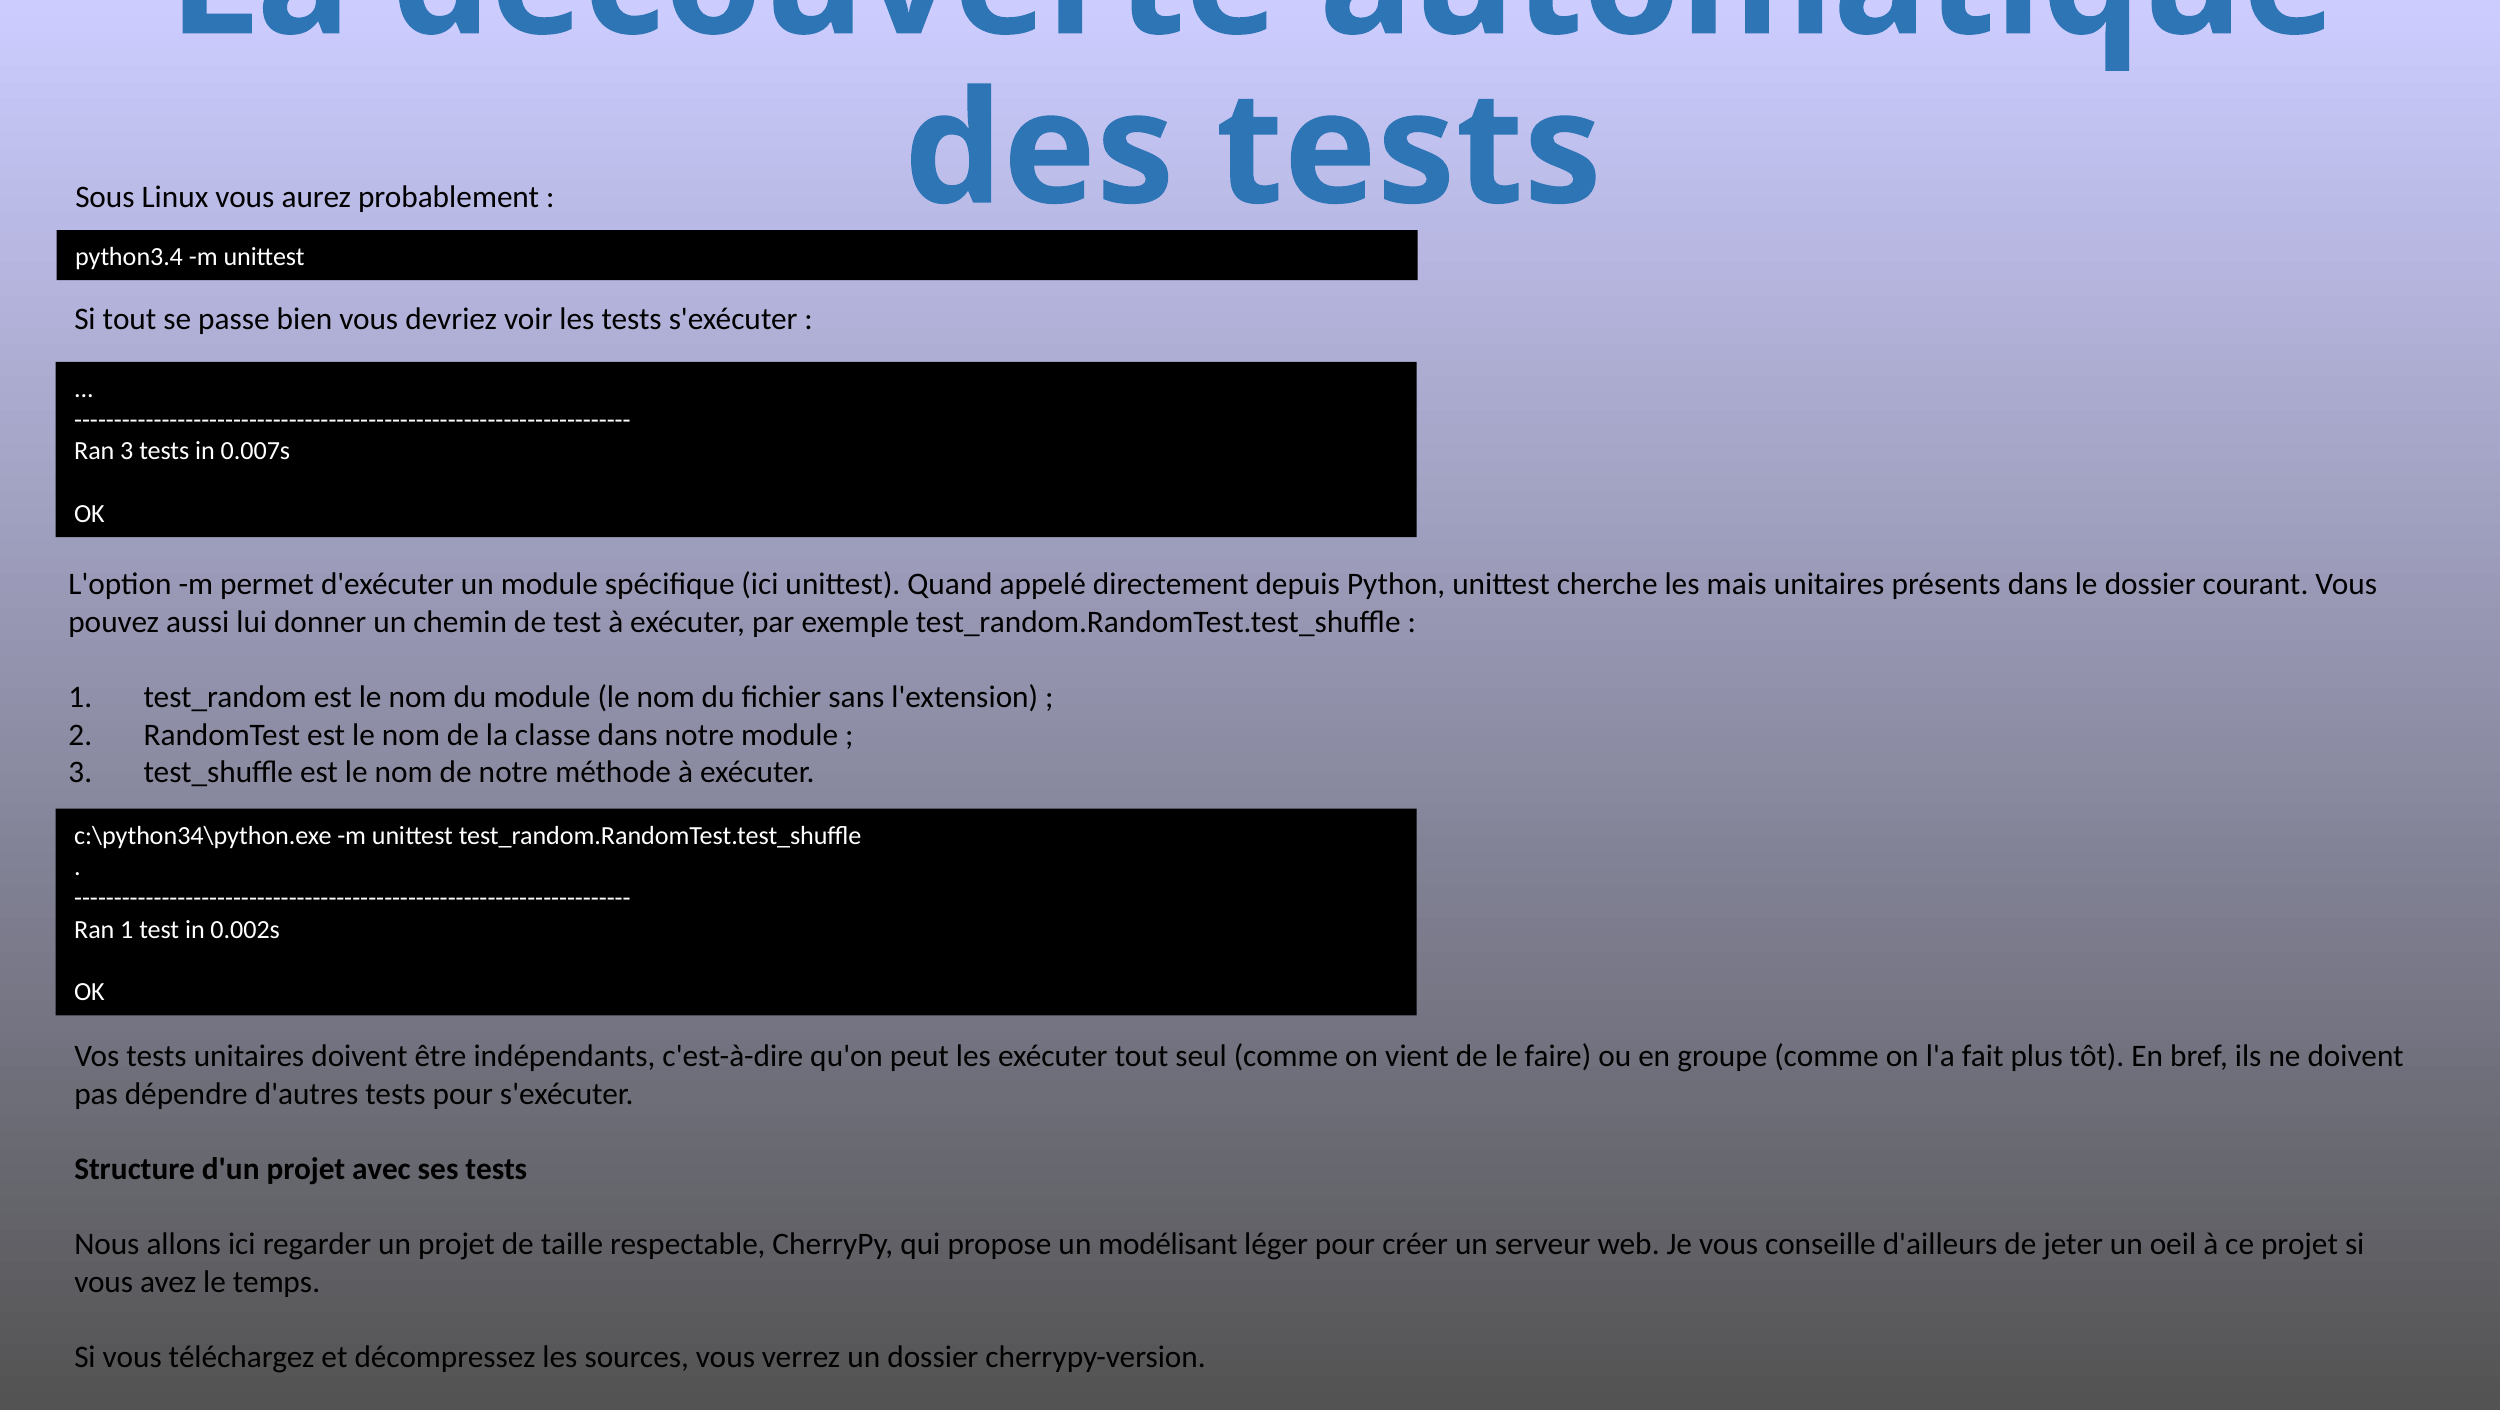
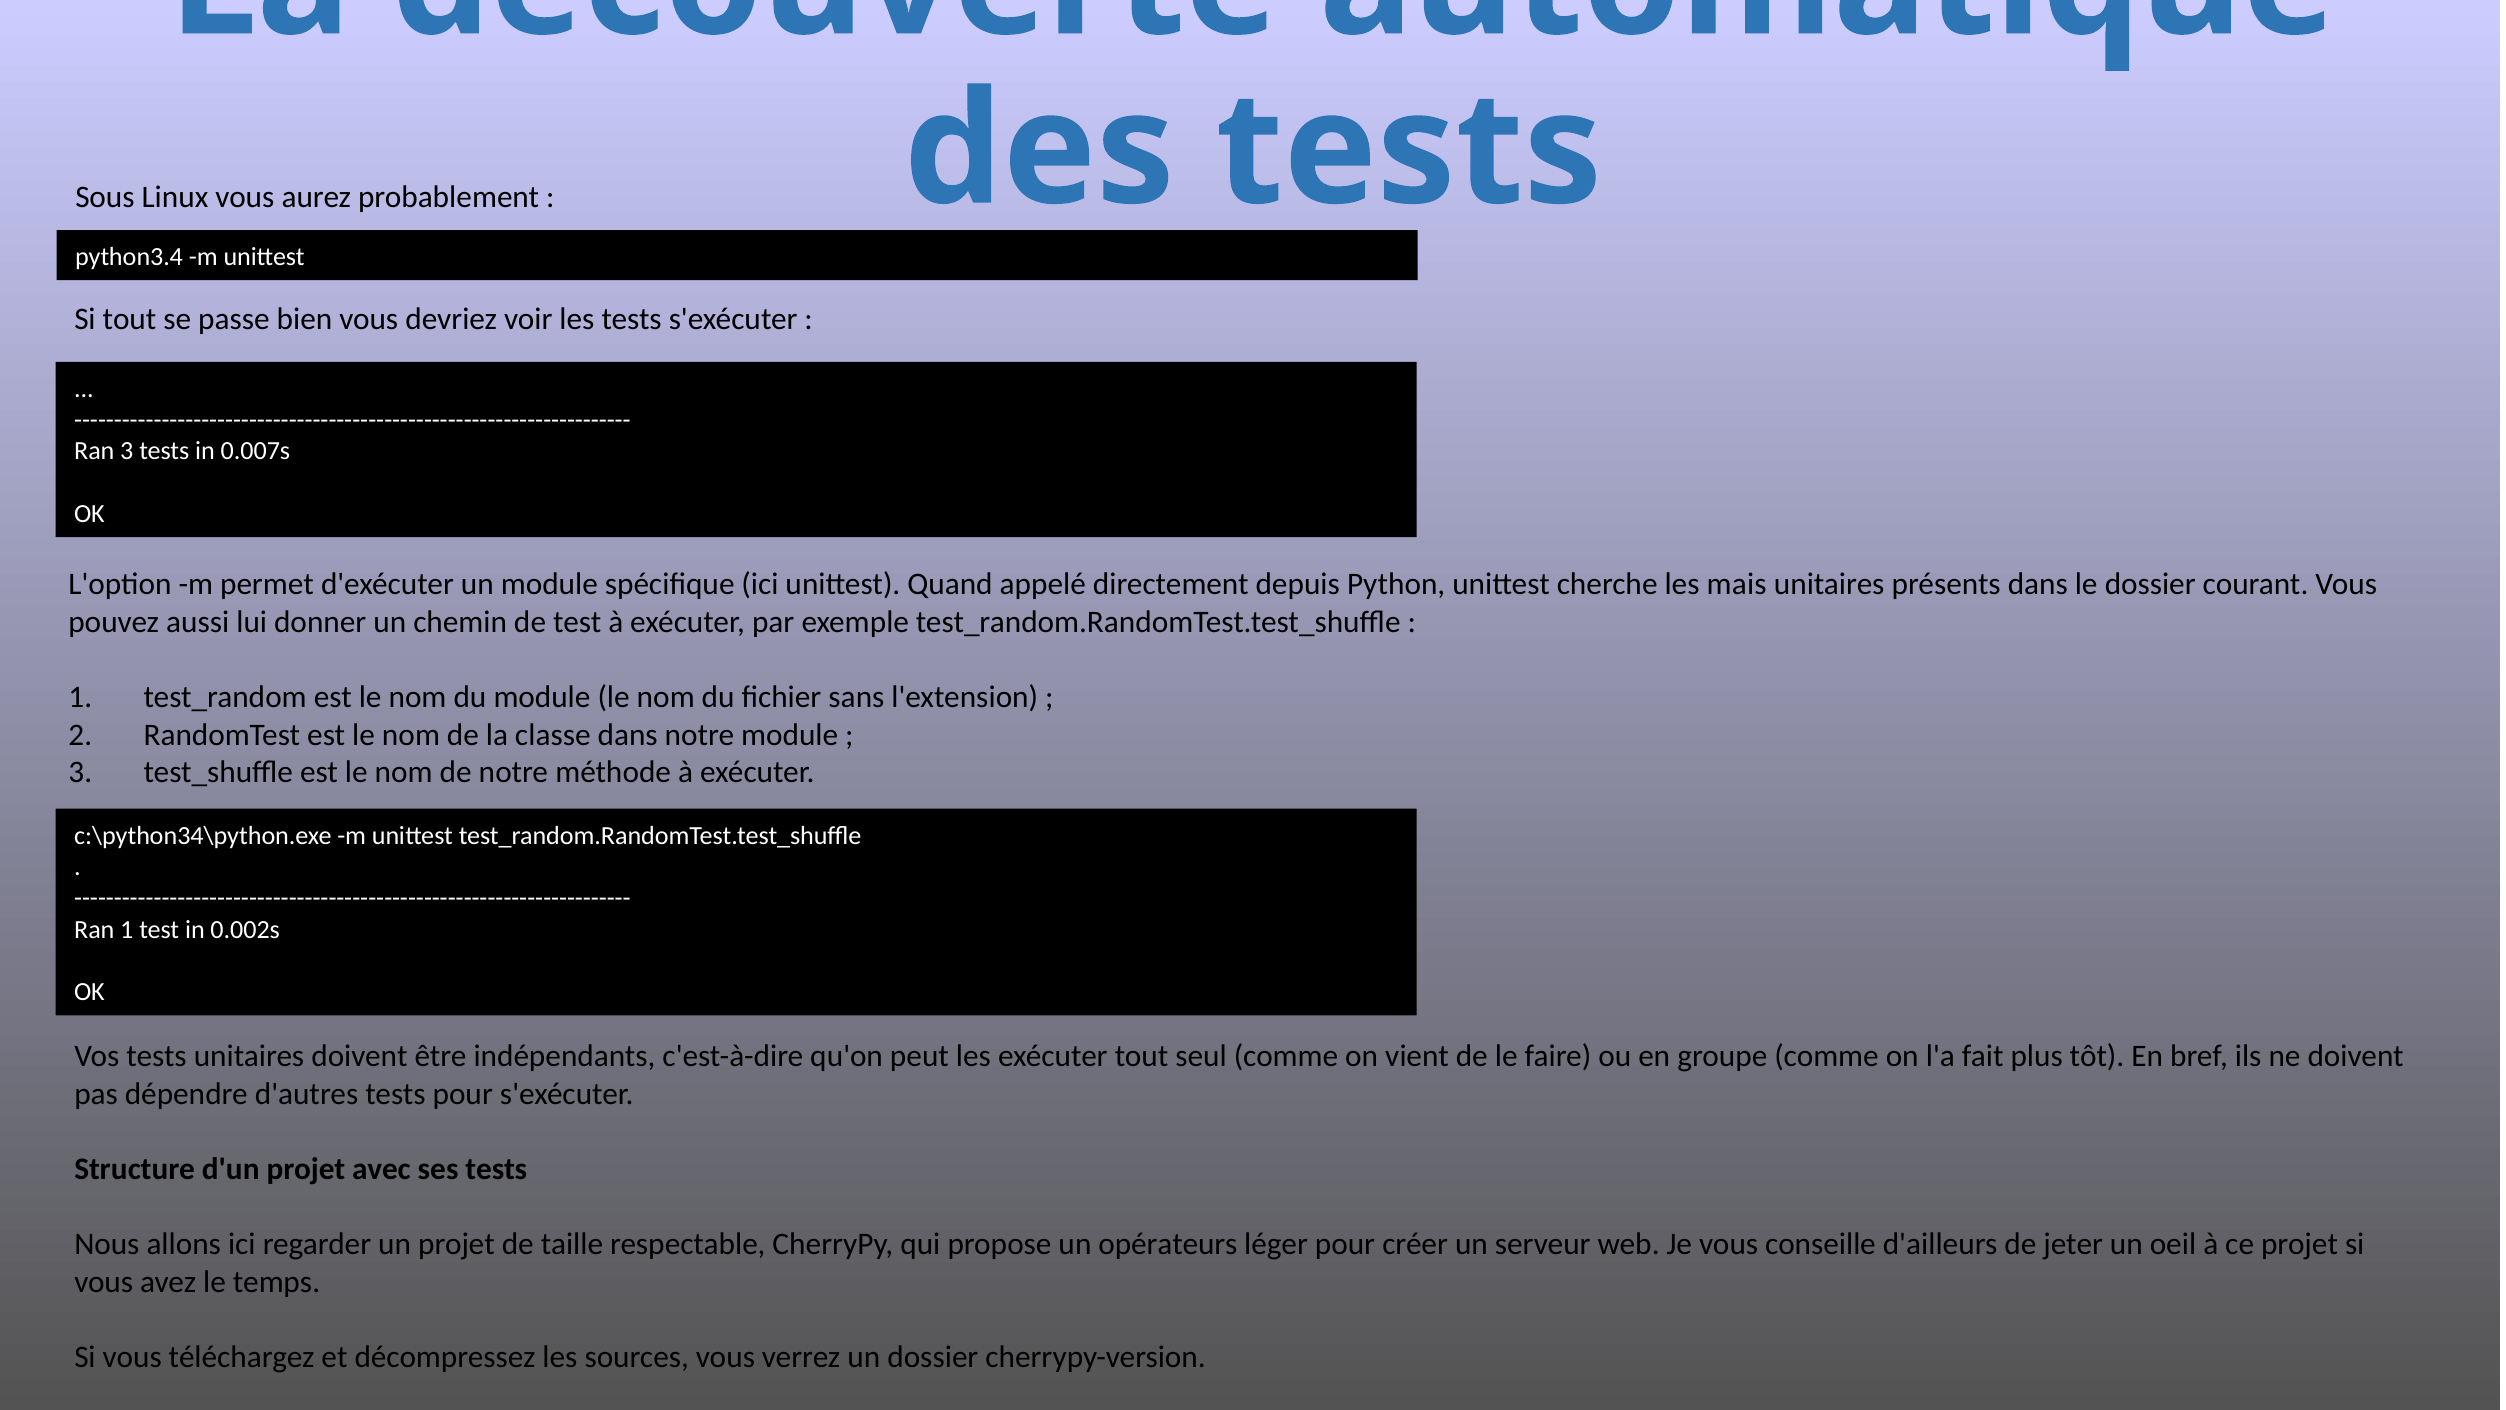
modélisant: modélisant -> opérateurs
